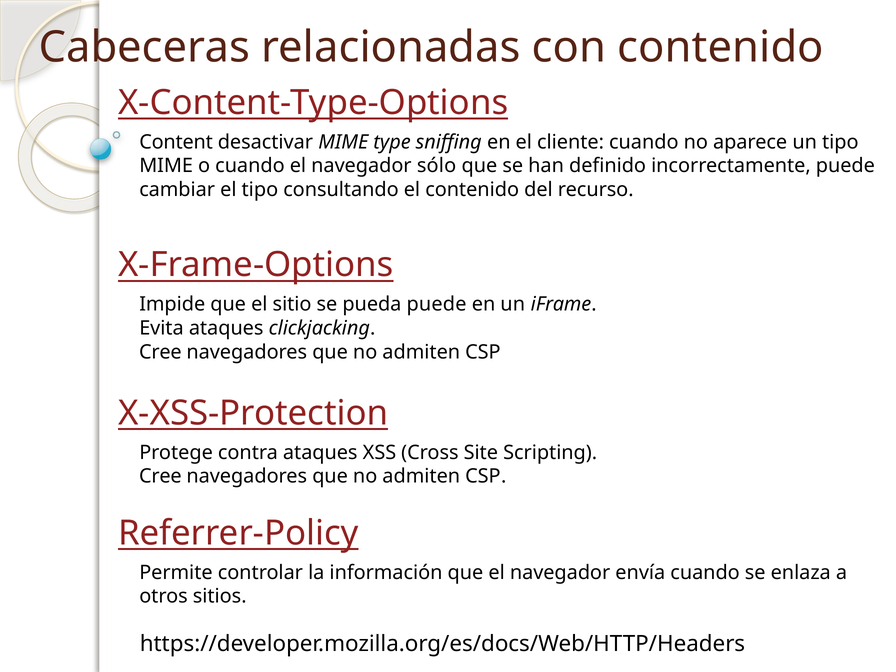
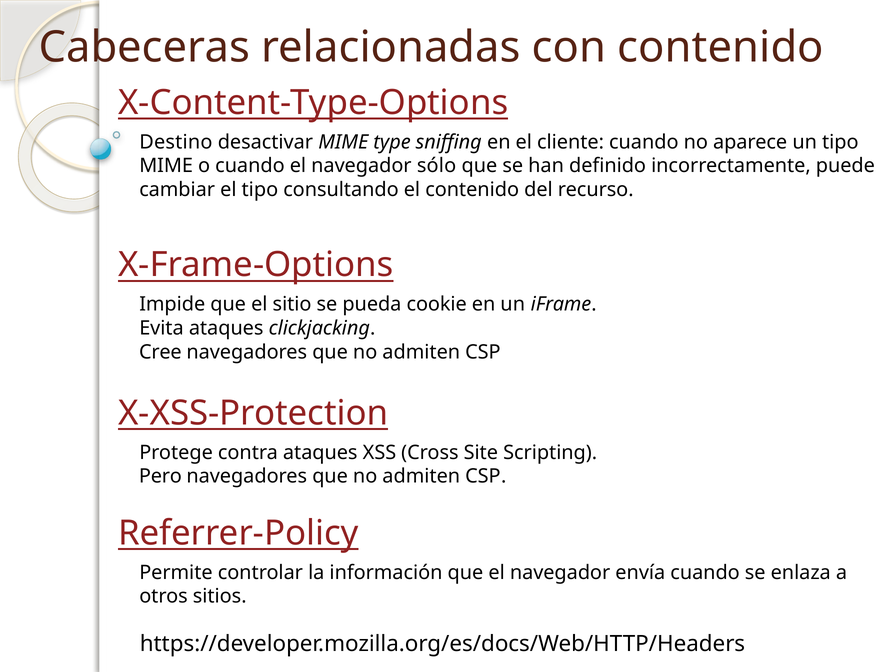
Content: Content -> Destino
pueda puede: puede -> cookie
Cree at (160, 476): Cree -> Pero
